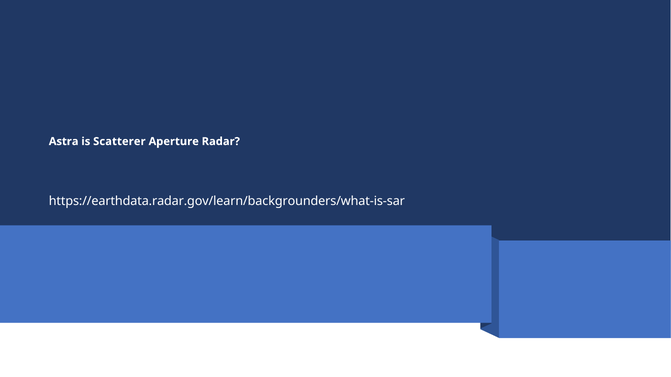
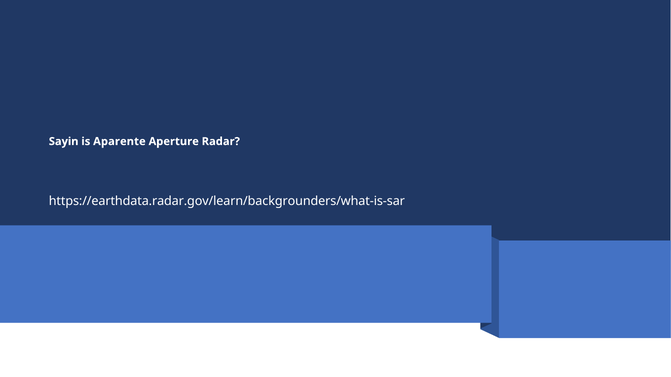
Astra: Astra -> Sayin
Scatterer: Scatterer -> Aparente
